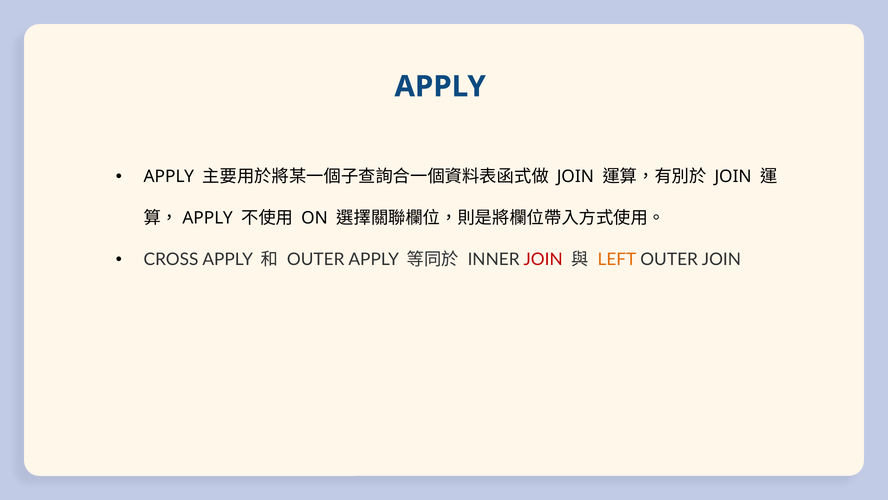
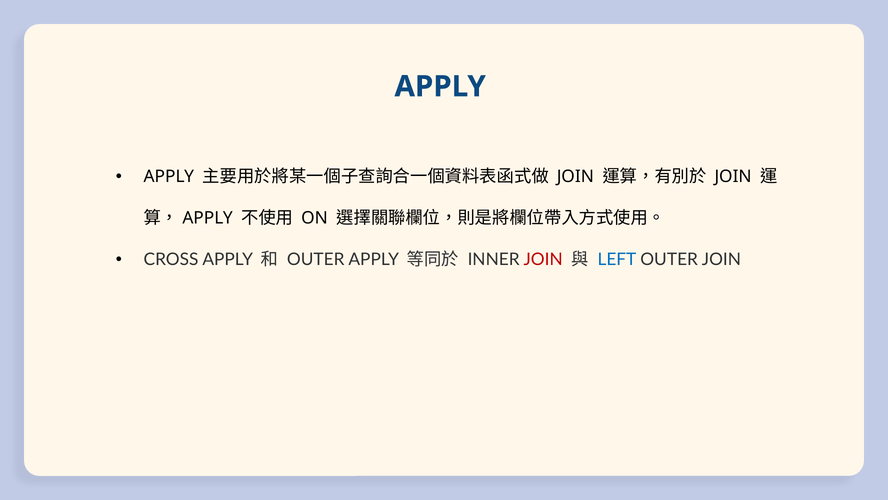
LEFT colour: orange -> blue
